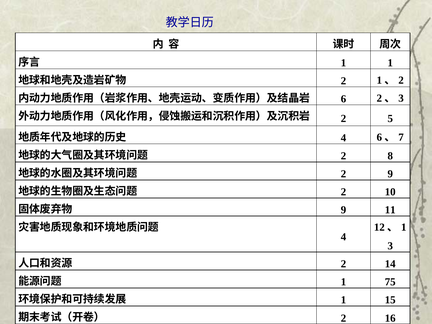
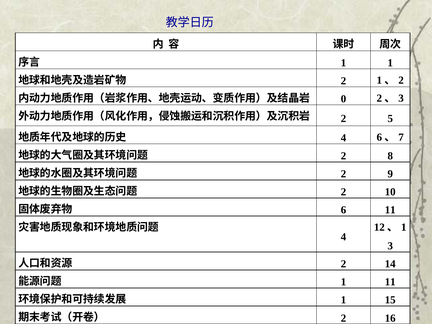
6: 6 -> 0
9 at (344, 210): 9 -> 6
1 75: 75 -> 11
